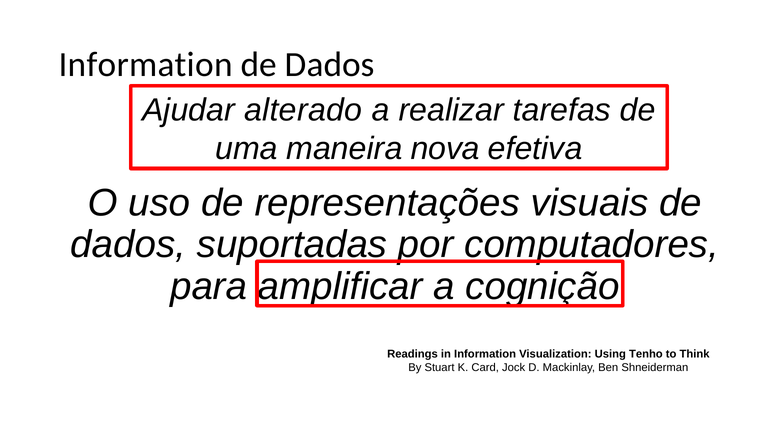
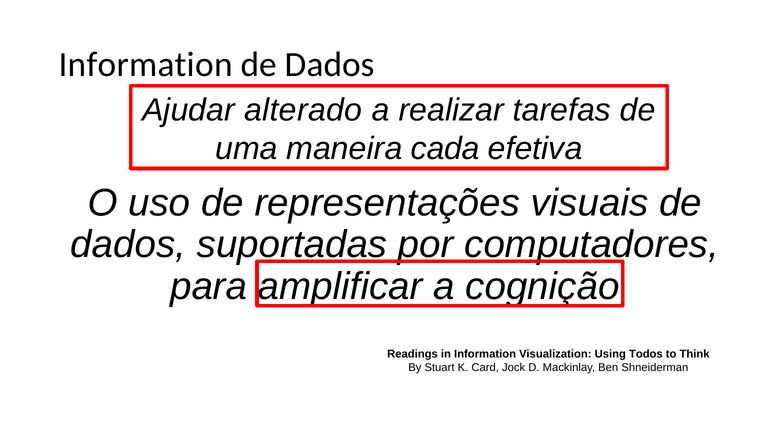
nova: nova -> cada
Tenho: Tenho -> Todos
